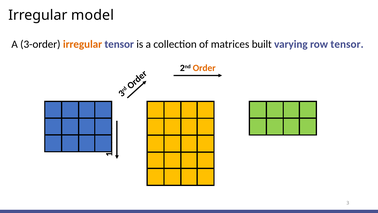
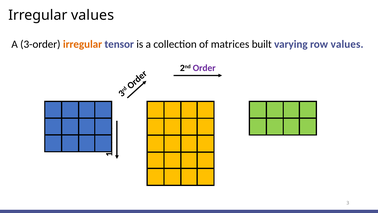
Irregular model: model -> values
row tensor: tensor -> values
Order colour: orange -> purple
